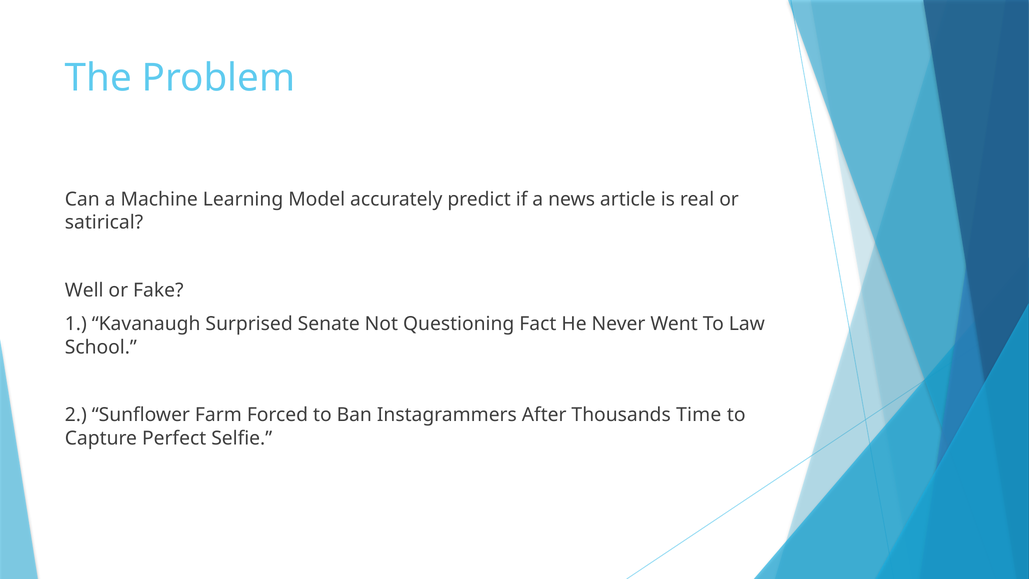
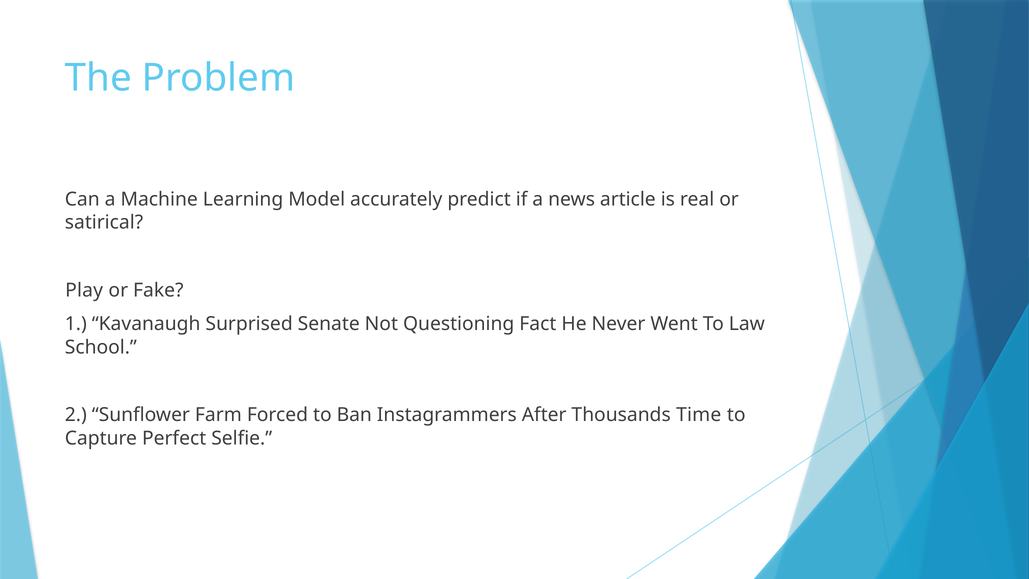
Well: Well -> Play
